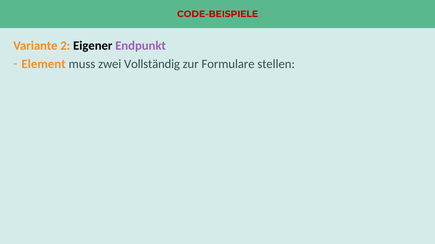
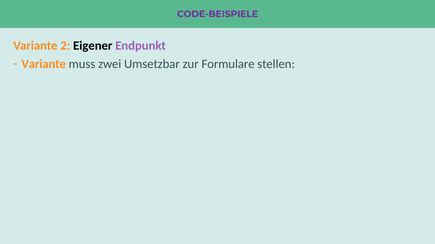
CODE-BEISPIELE colour: red -> purple
Element at (44, 64): Element -> Variante
Vollständig: Vollständig -> Umsetzbar
